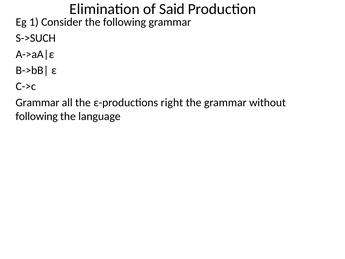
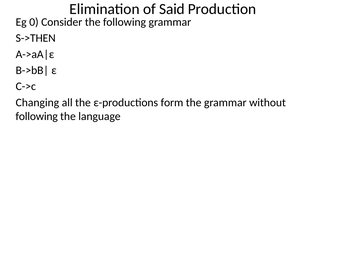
1: 1 -> 0
S->SUCH: S->SUCH -> S->THEN
Grammar at (37, 102): Grammar -> Changing
right: right -> form
